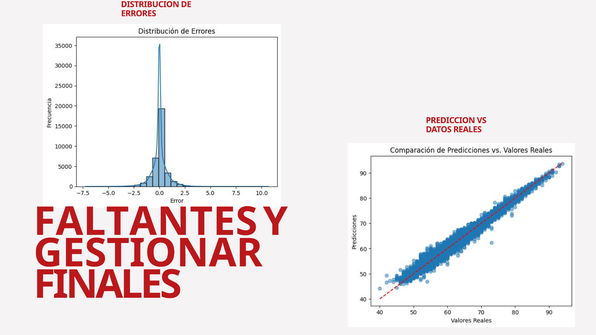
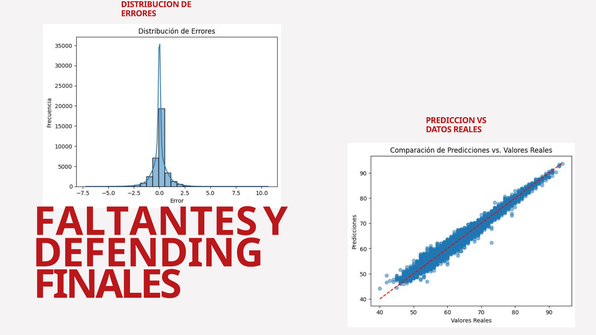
GESTIONAR: GESTIONAR -> DEFENDING
